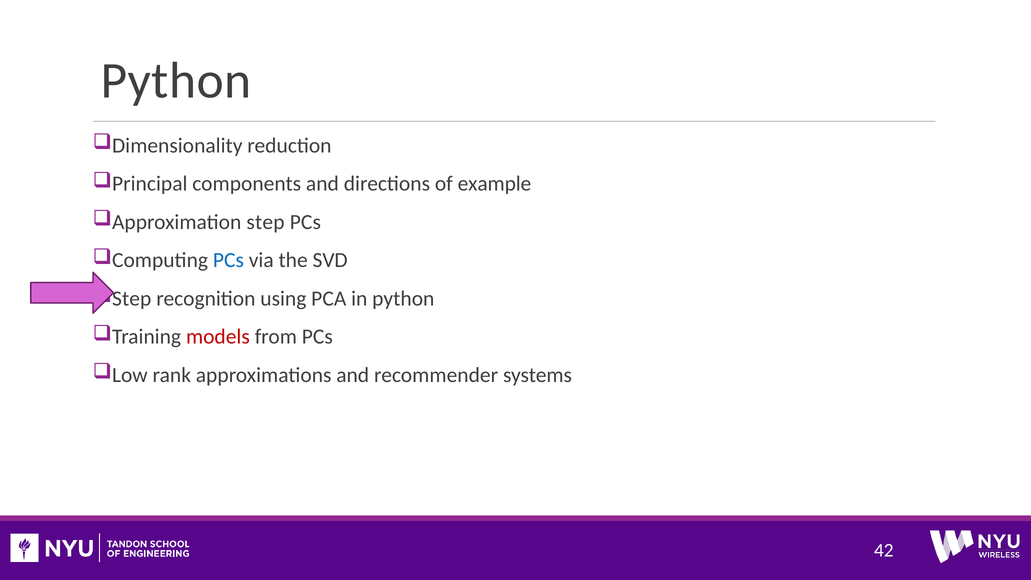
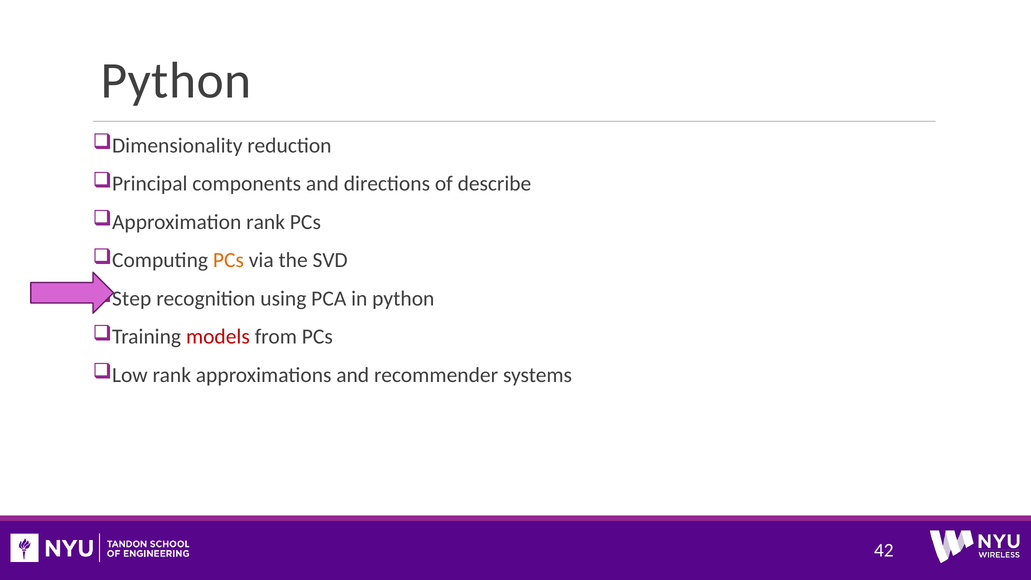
example: example -> describe
Approximation step: step -> rank
PCs at (228, 260) colour: blue -> orange
